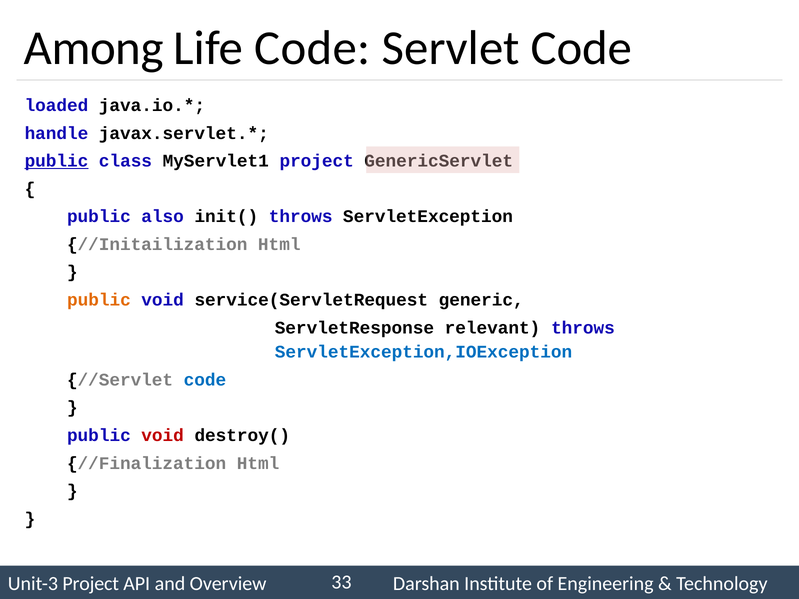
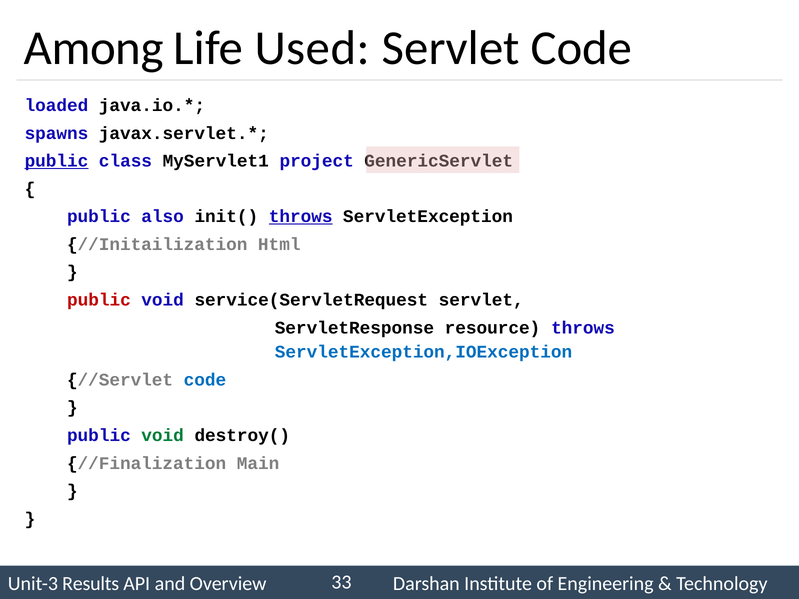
Life Code: Code -> Used
handle: handle -> spawns
throws at (301, 217) underline: none -> present
public at (99, 300) colour: orange -> red
service(ServletRequest generic: generic -> servlet
relevant: relevant -> resource
void at (163, 436) colour: red -> green
//Finalization Html: Html -> Main
Project at (91, 584): Project -> Results
